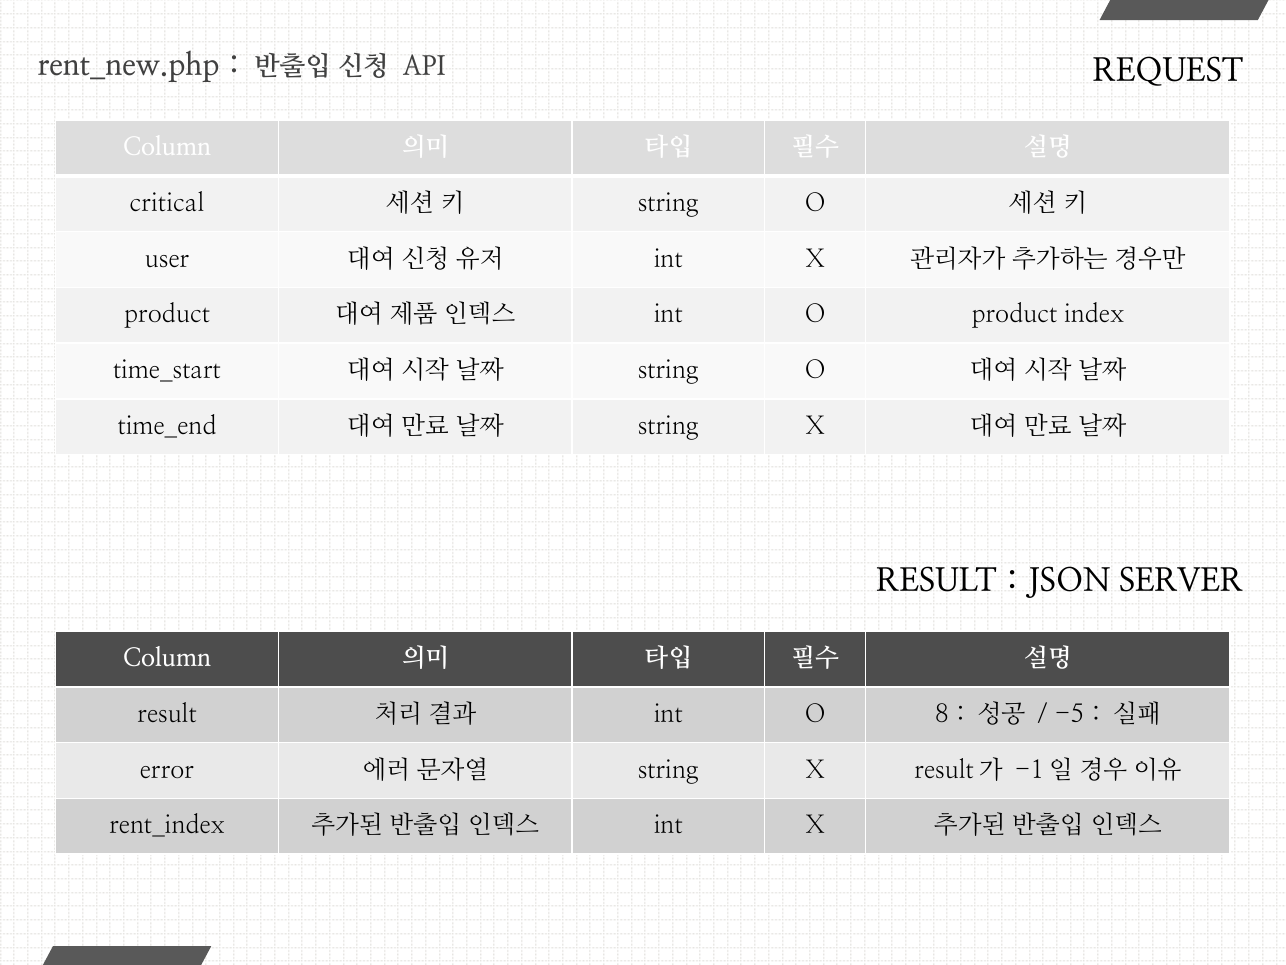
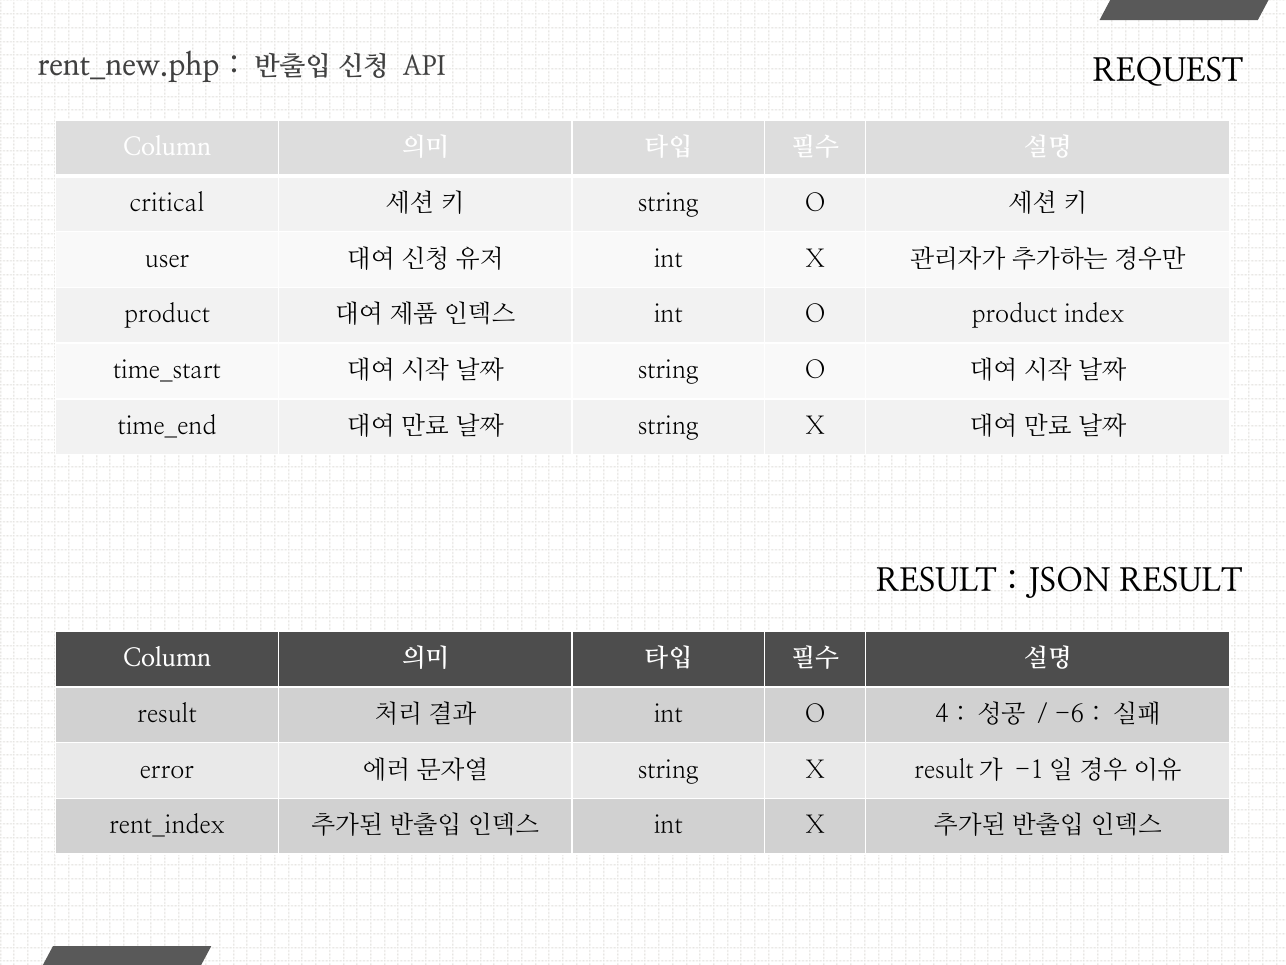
JSON SERVER: SERVER -> RESULT
8: 8 -> 4
-5: -5 -> -6
